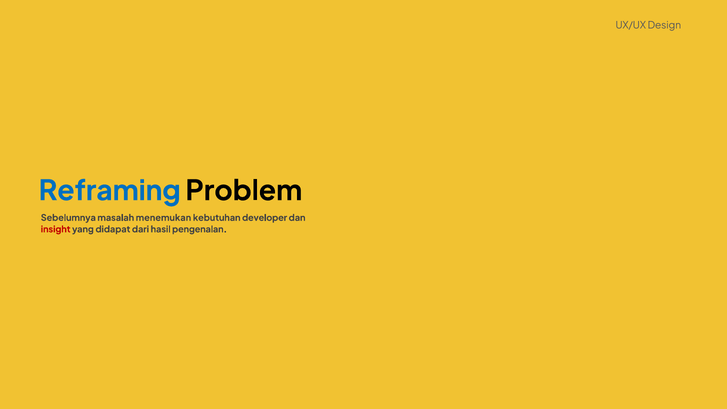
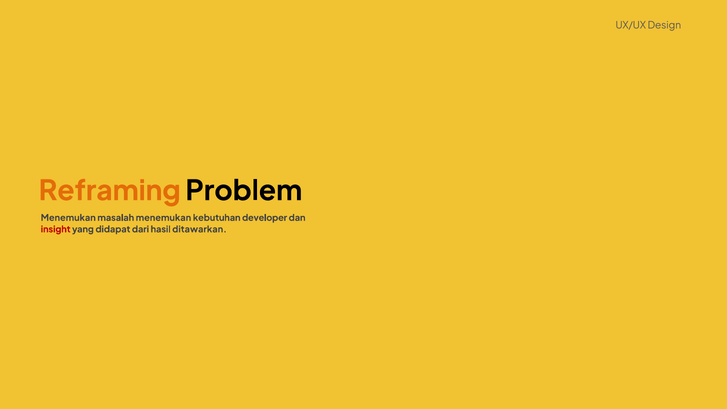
Reframing colour: blue -> orange
Sebelumnya at (68, 218): Sebelumnya -> Menemukan
pengenalan: pengenalan -> ditawarkan
